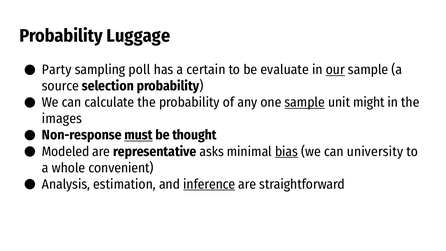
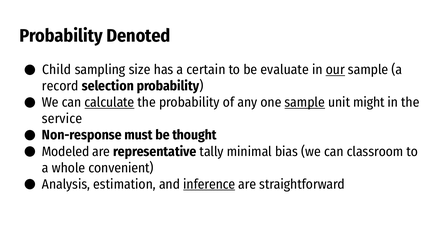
Luggage: Luggage -> Denoted
Party: Party -> Child
poll: poll -> size
source: source -> record
calculate underline: none -> present
images: images -> service
must underline: present -> none
asks: asks -> tally
bias underline: present -> none
university: university -> classroom
